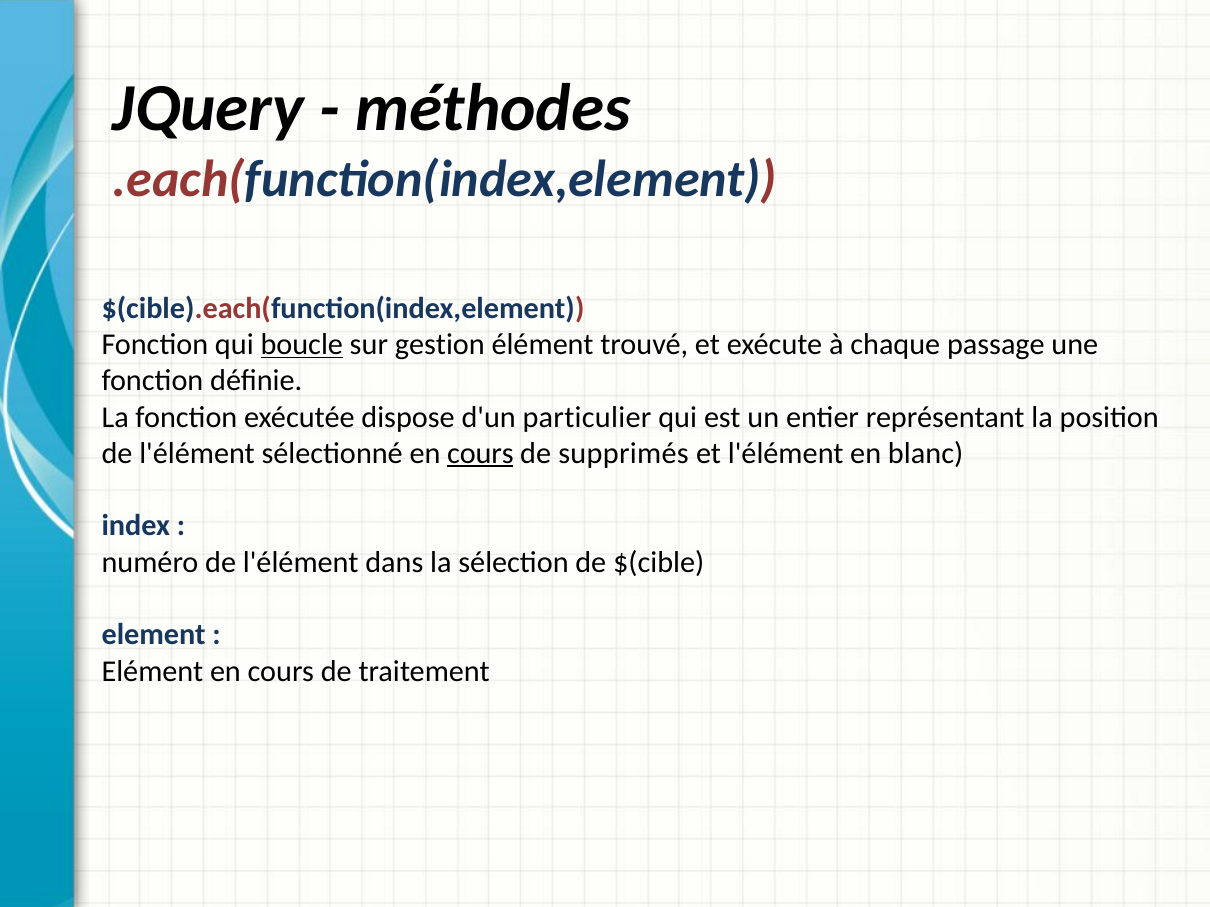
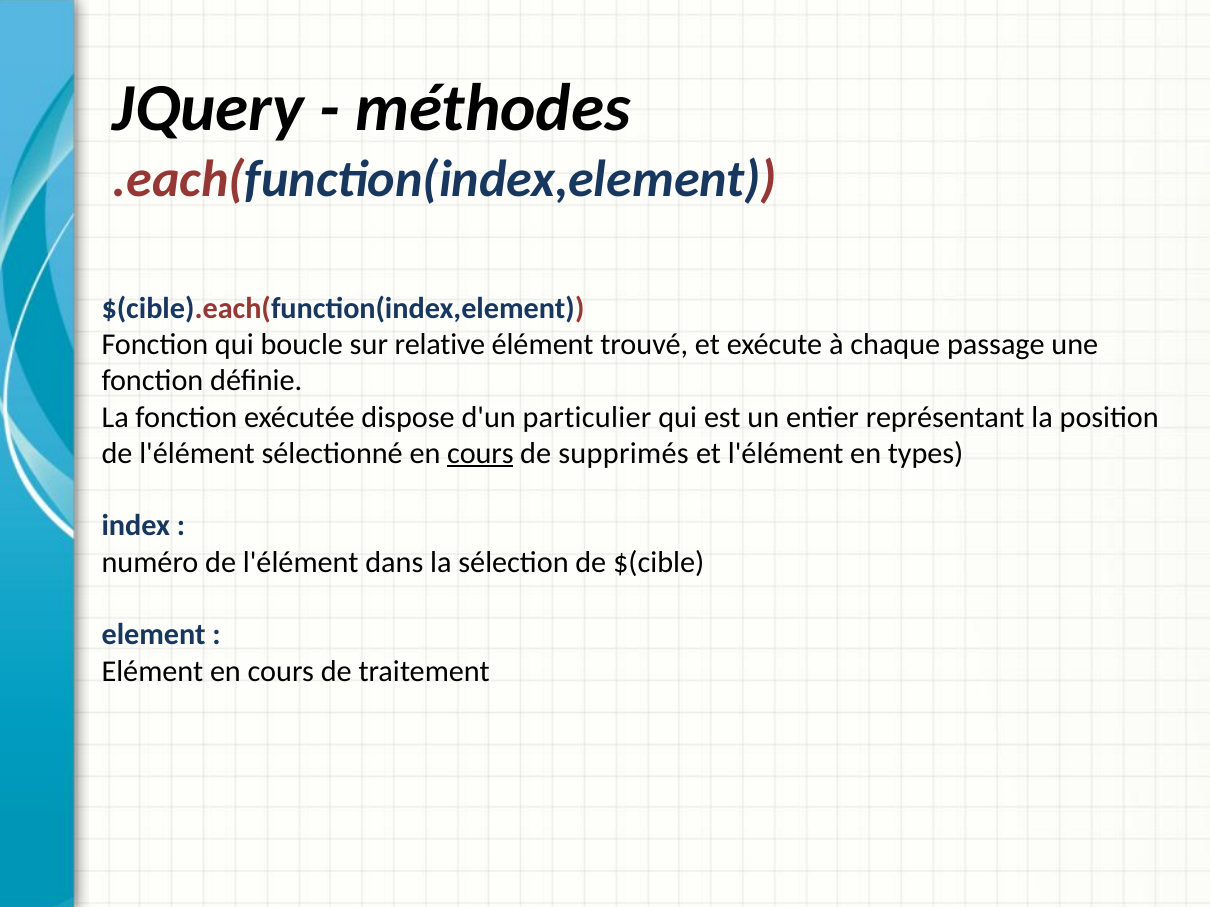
boucle underline: present -> none
gestion: gestion -> relative
blanc: blanc -> types
